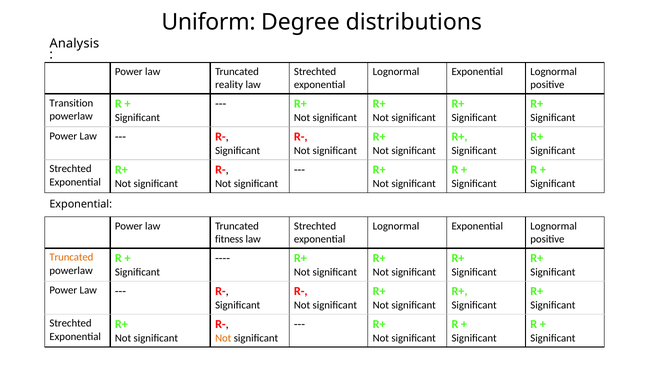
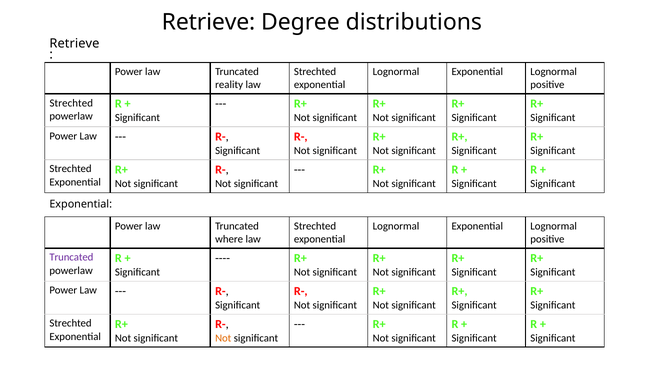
Uniform at (209, 22): Uniform -> Retrieve
Analysis at (74, 43): Analysis -> Retrieve
Transition at (71, 103): Transition -> Strechted
fitness: fitness -> where
Truncated at (71, 257) colour: orange -> purple
